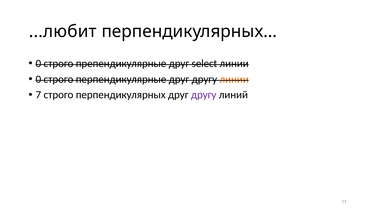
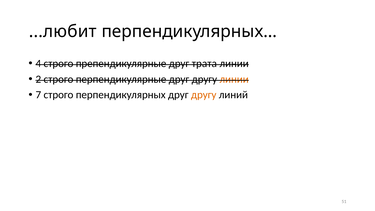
0 at (38, 63): 0 -> 4
select: select -> трата
0 at (38, 79): 0 -> 2
другу at (204, 95) colour: purple -> orange
